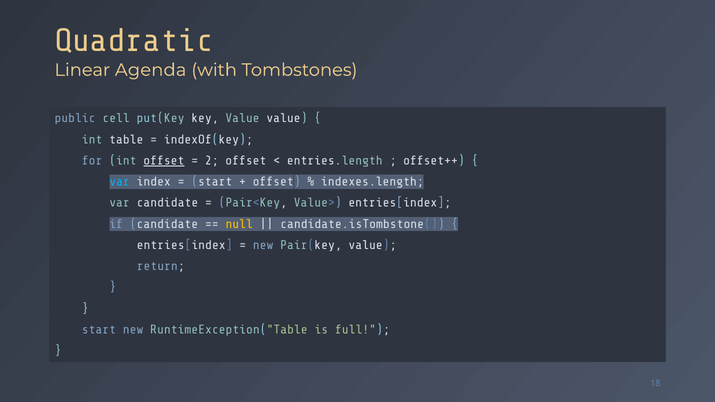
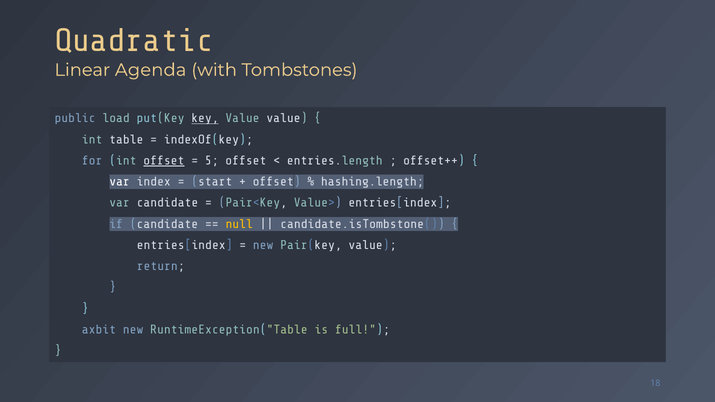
cell: cell -> load
key underline: none -> present
2: 2 -> 5
var at (120, 182) colour: light blue -> white
indexes.length: indexes.length -> hashing.length
start at (99, 330): start -> axbit
